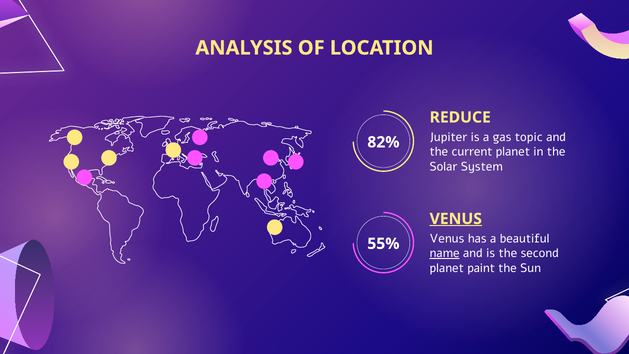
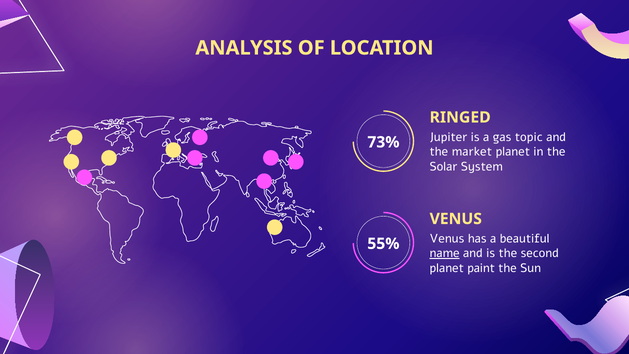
REDUCE: REDUCE -> RINGED
82%: 82% -> 73%
current: current -> market
VENUS at (456, 219) underline: present -> none
